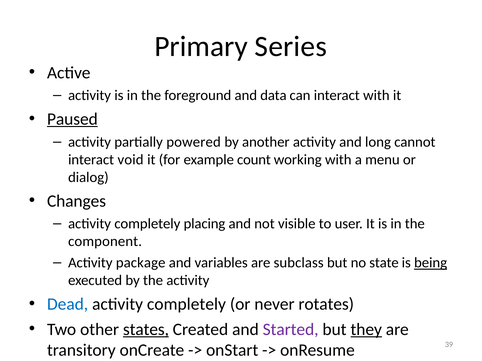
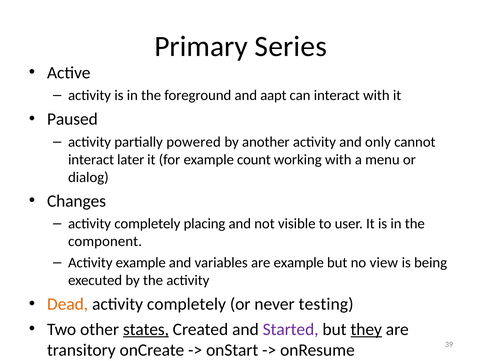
data: data -> aapt
Paused underline: present -> none
long: long -> only
void: void -> later
Activity package: package -> example
are subclass: subclass -> example
state: state -> view
being underline: present -> none
Dead colour: blue -> orange
rotates: rotates -> testing
